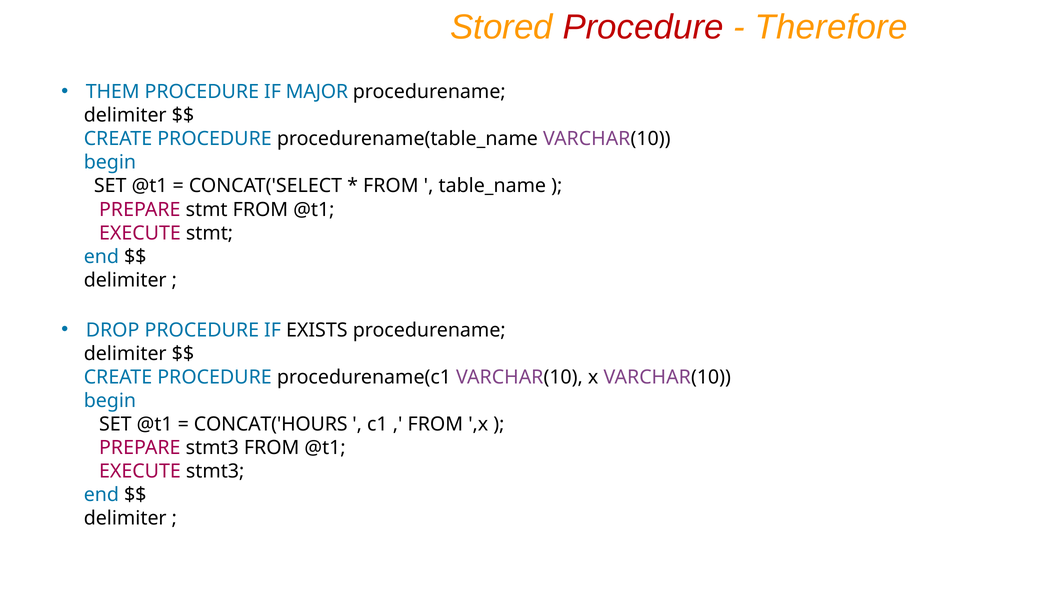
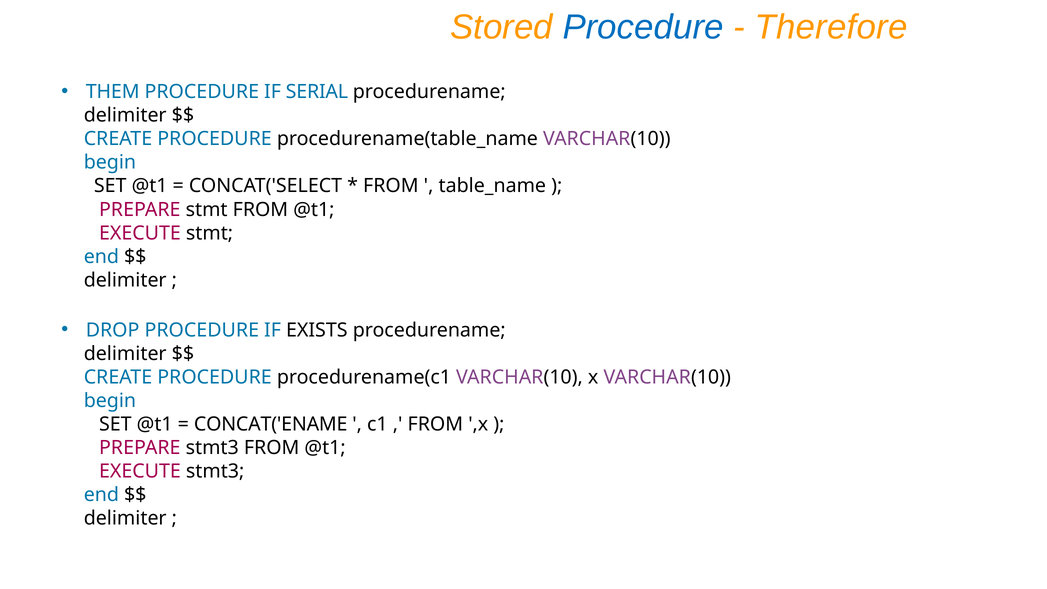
Procedure at (643, 27) colour: red -> blue
MAJOR: MAJOR -> SERIAL
CONCAT('HOURS: CONCAT('HOURS -> CONCAT('ENAME
